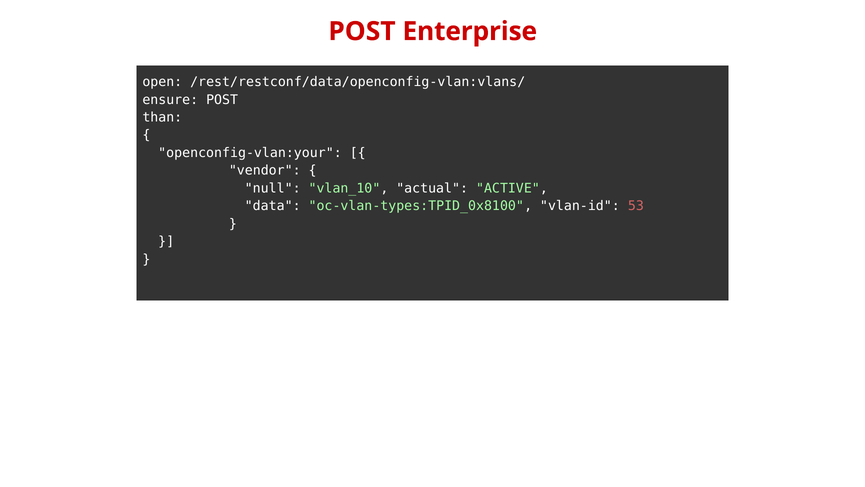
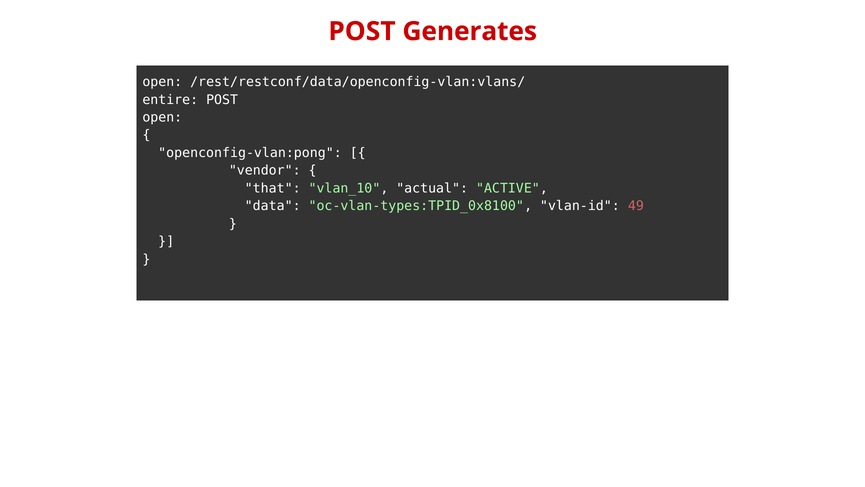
Enterprise: Enterprise -> Generates
ensure: ensure -> entire
than at (162, 117): than -> open
openconfig-vlan:your: openconfig-vlan:your -> openconfig-vlan:pong
null: null -> that
53: 53 -> 49
